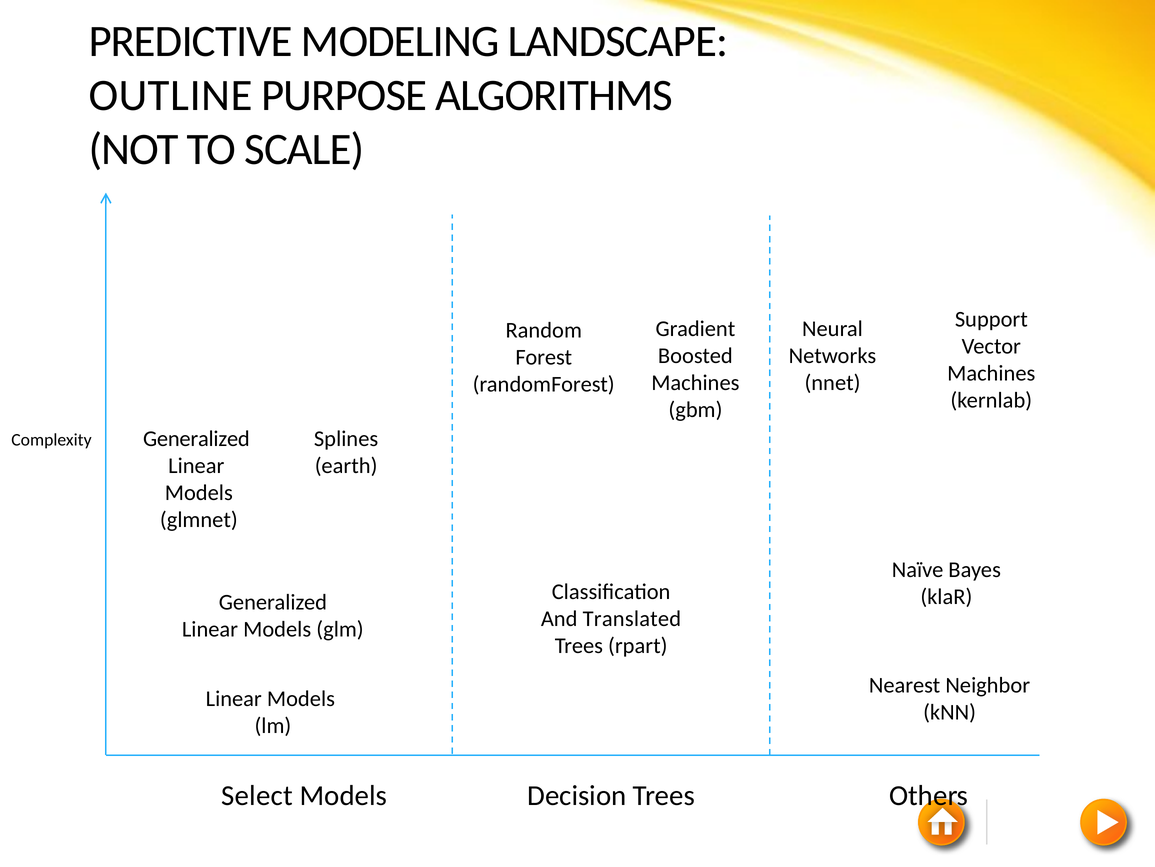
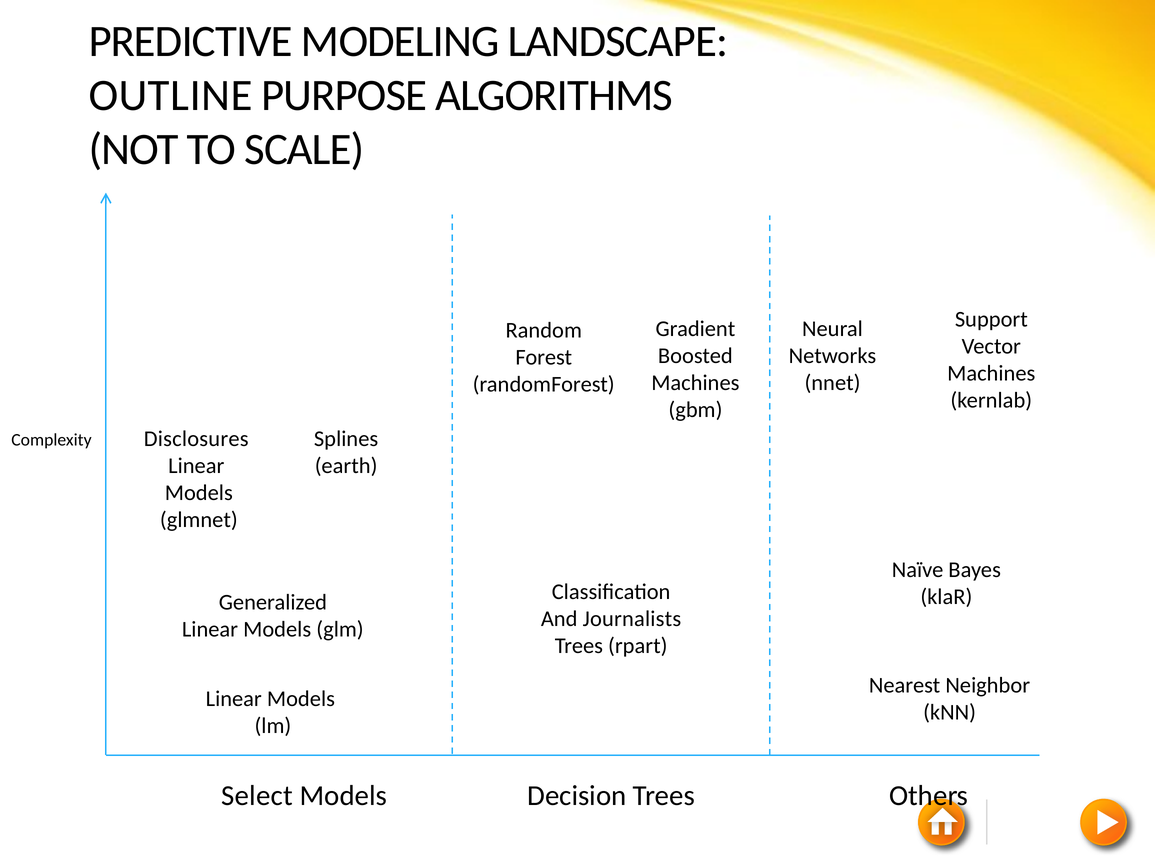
Generalized at (196, 438): Generalized -> Disclosures
Translated: Translated -> Journalists
